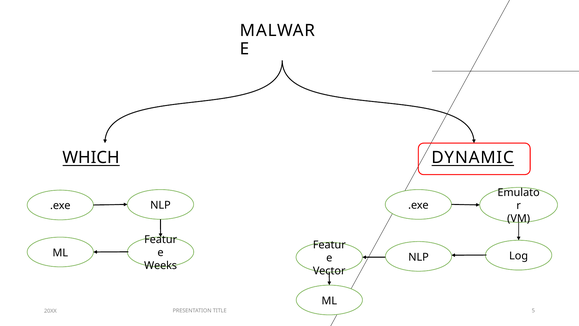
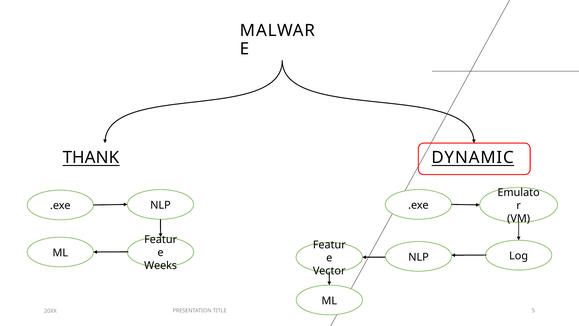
WHICH: WHICH -> THANK
